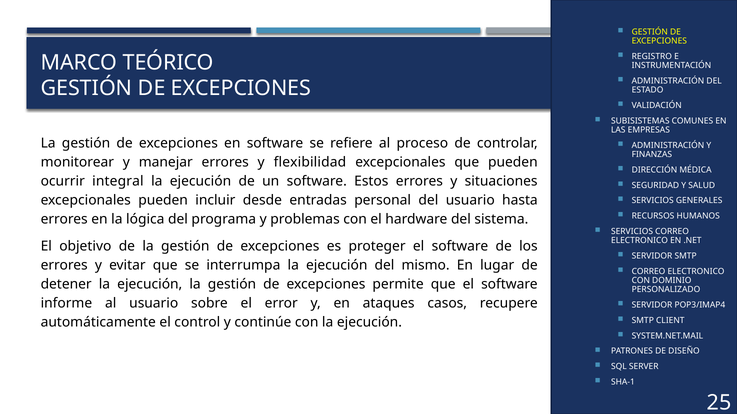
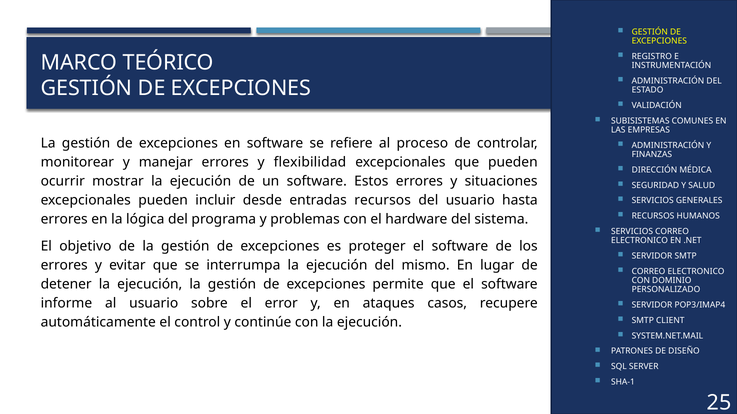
integral: integral -> mostrar
entradas personal: personal -> recursos
